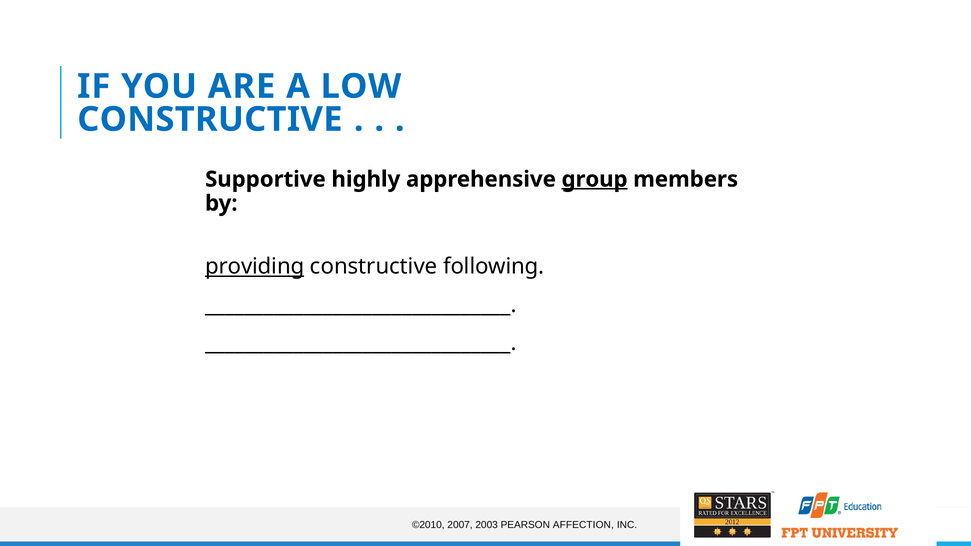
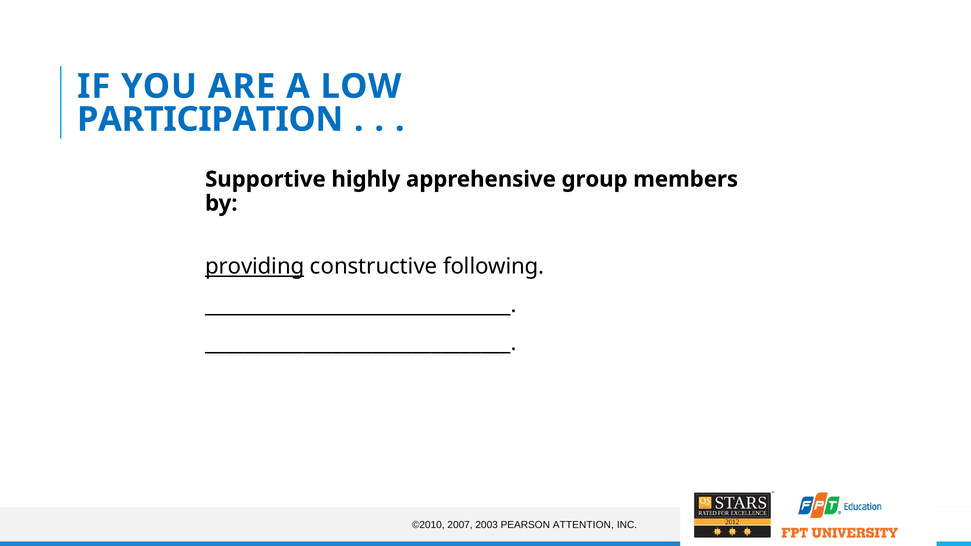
CONSTRUCTIVE at (210, 119): CONSTRUCTIVE -> PARTICIPATION
group underline: present -> none
AFFECTION: AFFECTION -> ATTENTION
